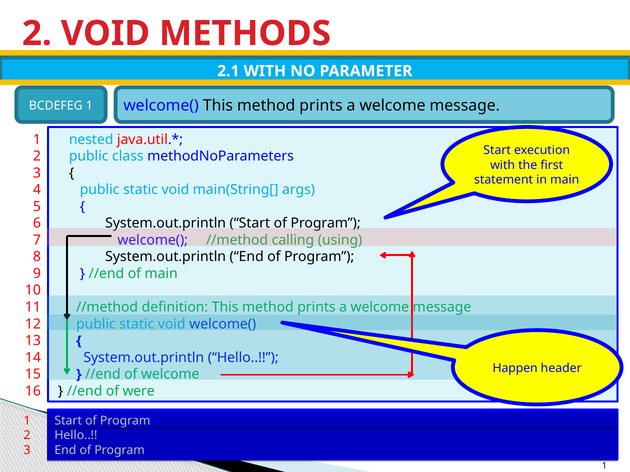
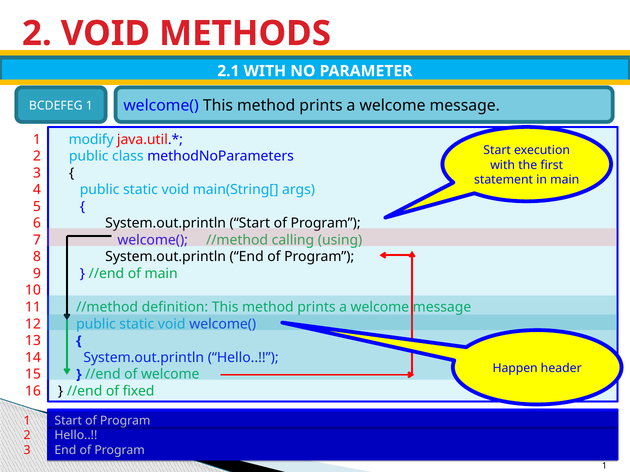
nested: nested -> modify
were: were -> fixed
